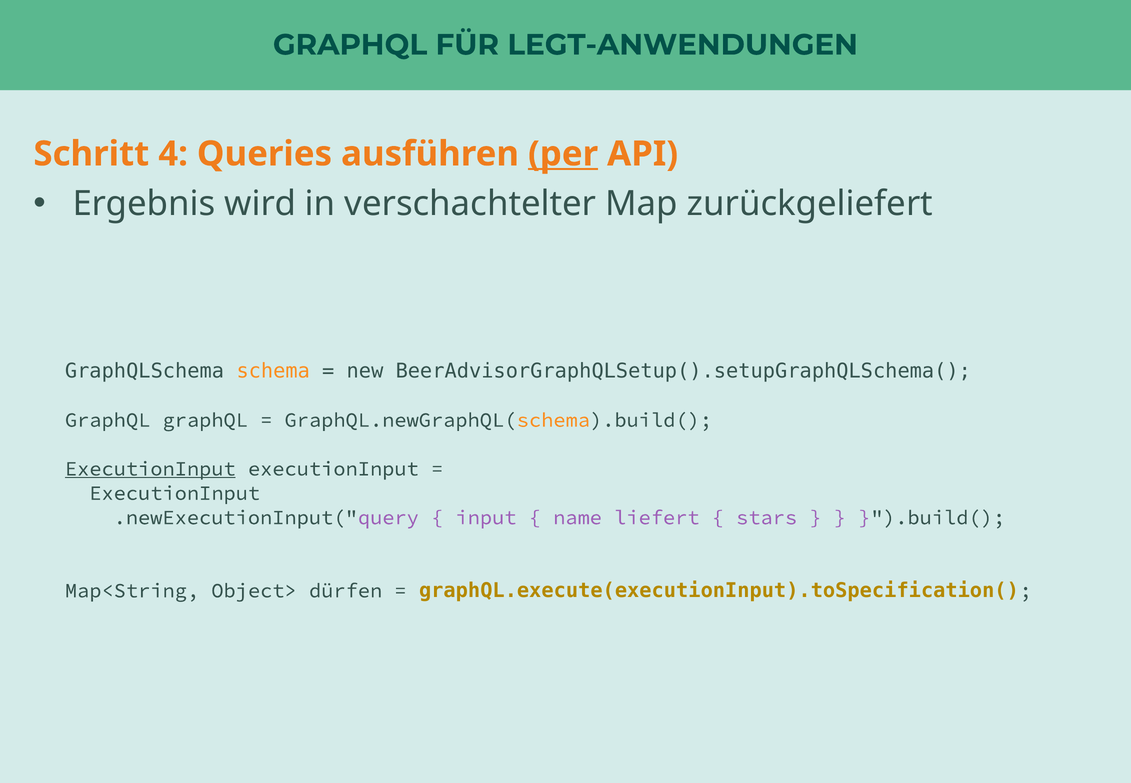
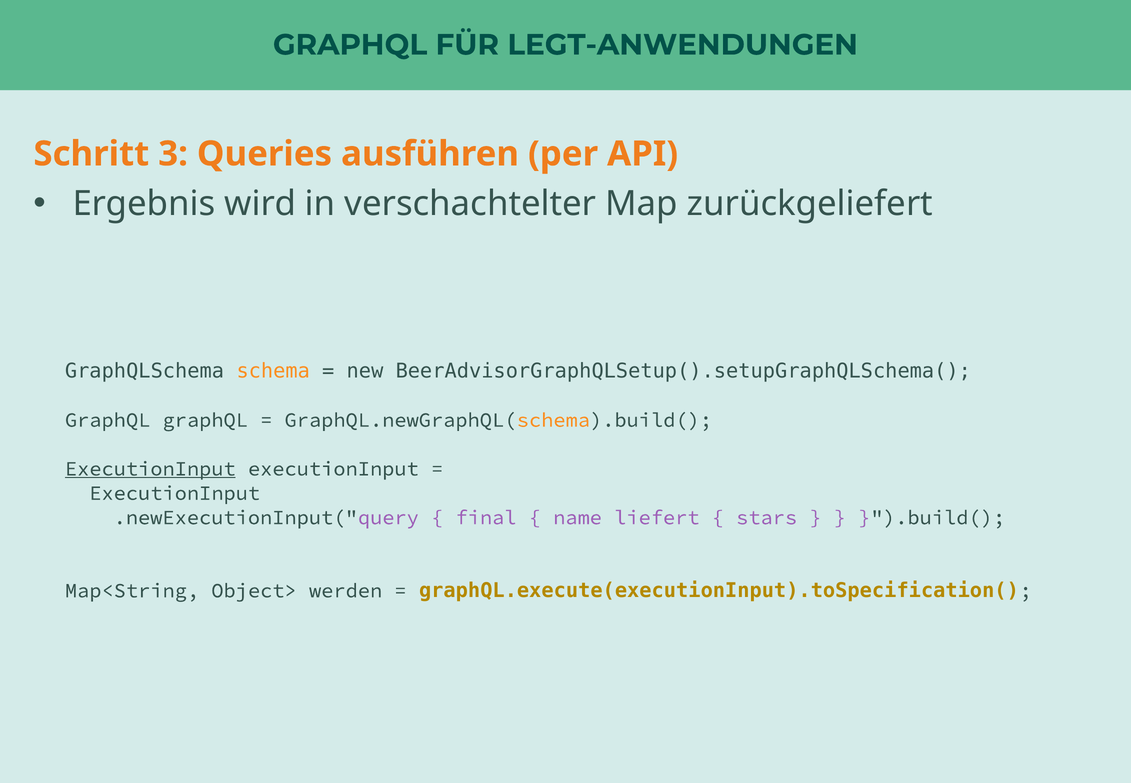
4: 4 -> 3
per underline: present -> none
input: input -> final
dürfen: dürfen -> werden
